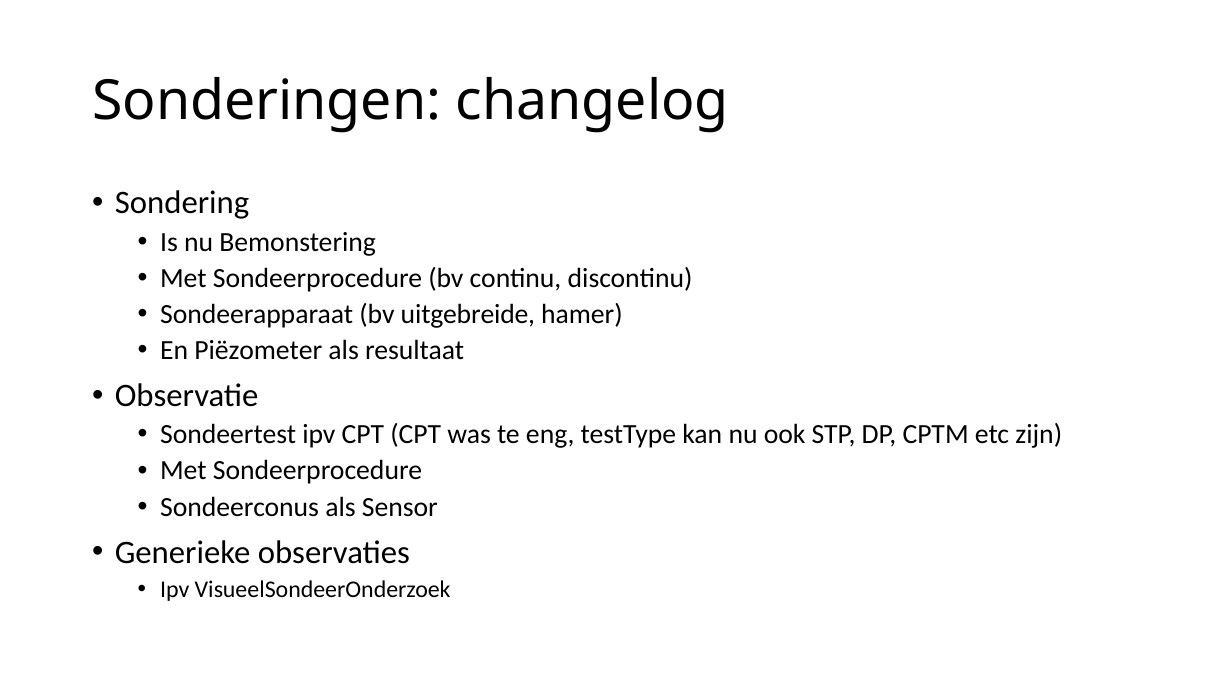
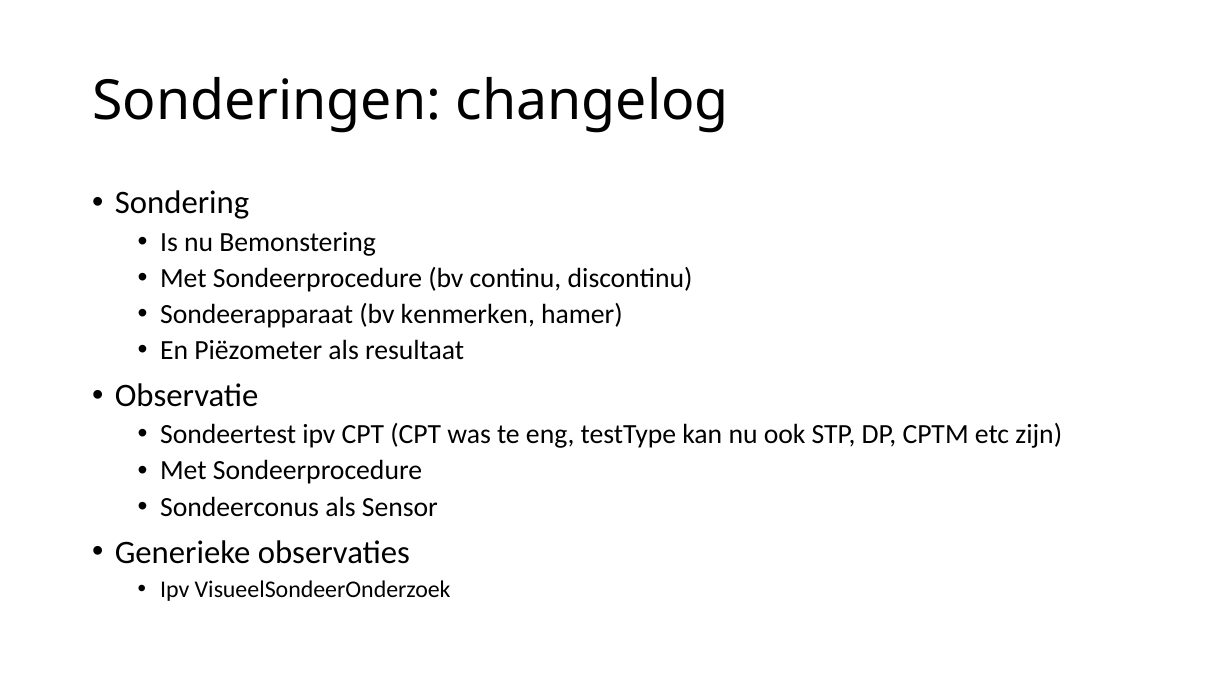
uitgebreide: uitgebreide -> kenmerken
